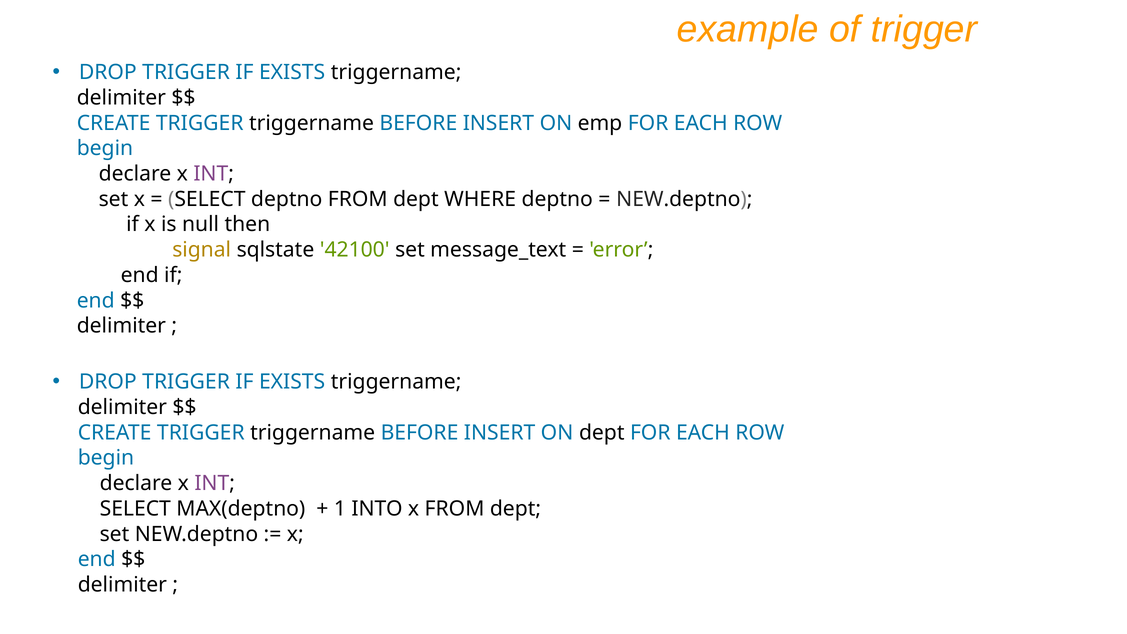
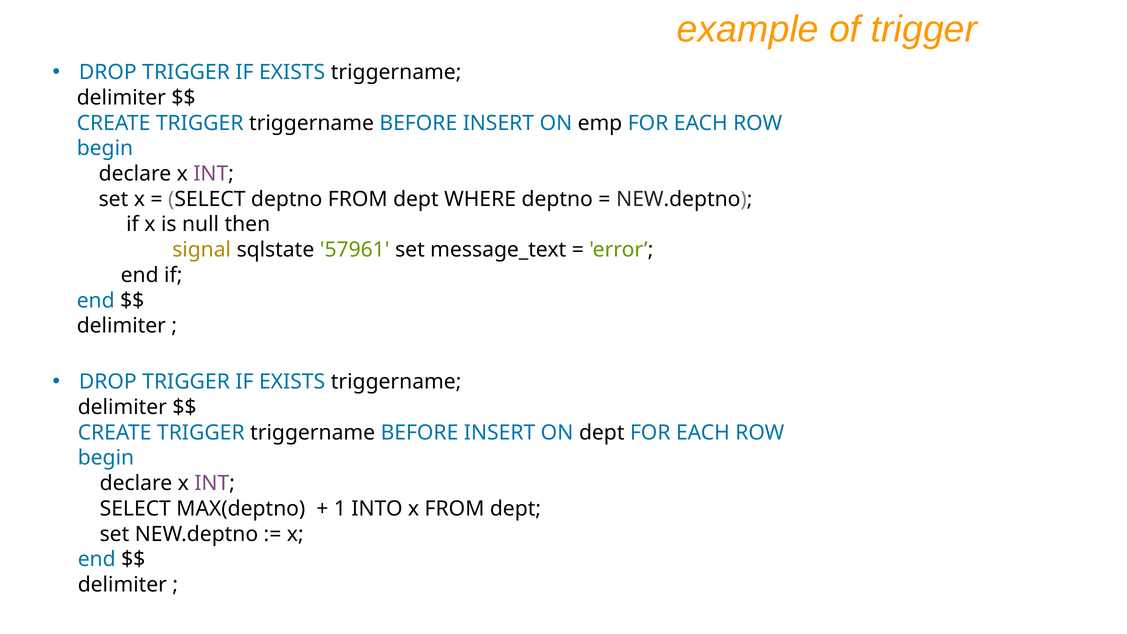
42100: 42100 -> 57961
